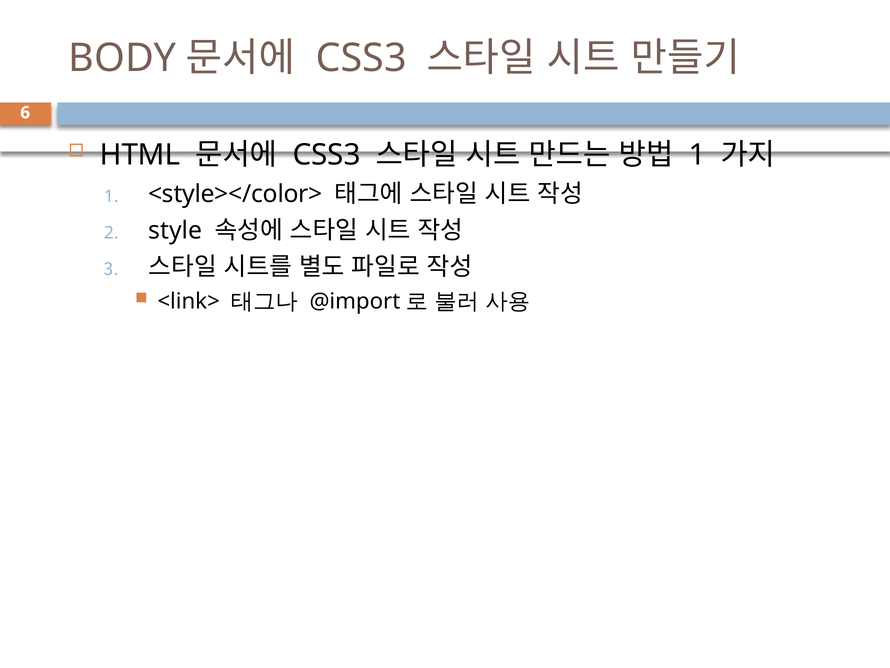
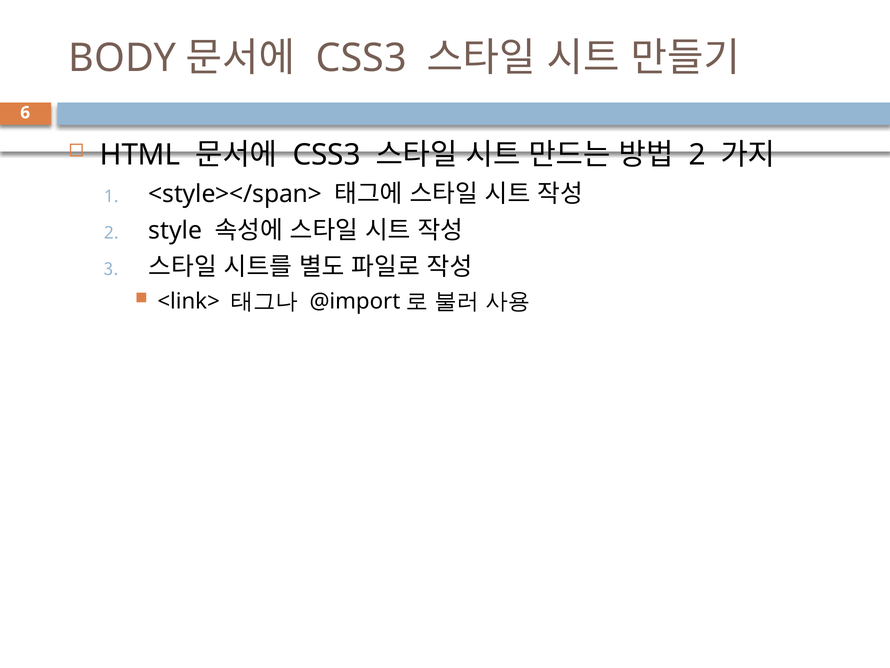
1 at (697, 155): 1 -> 2
<style></color>: <style></color> -> <style></span>
